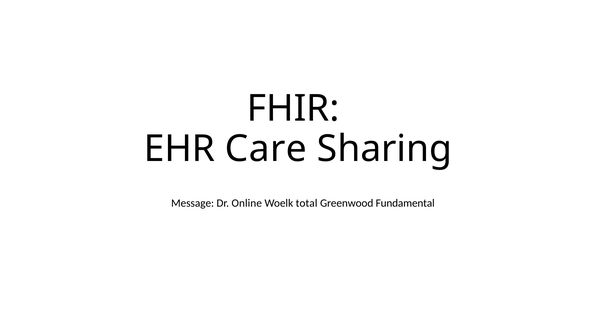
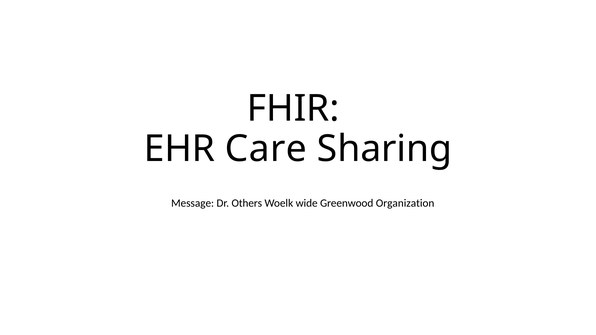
Online: Online -> Others
total: total -> wide
Fundamental: Fundamental -> Organization
